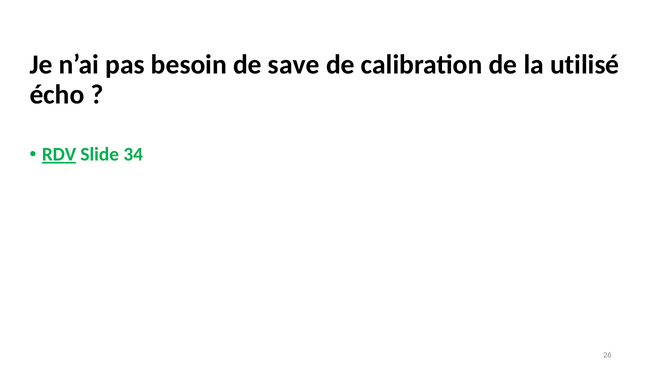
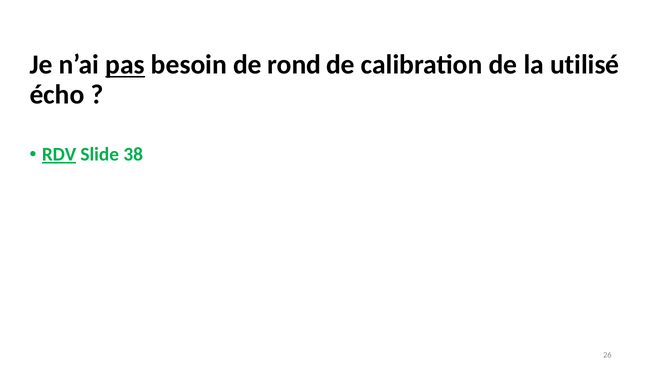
pas underline: none -> present
save: save -> rond
34: 34 -> 38
